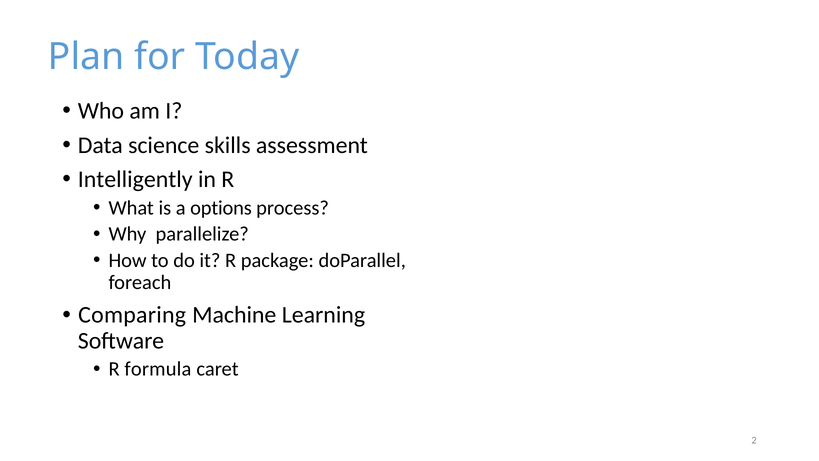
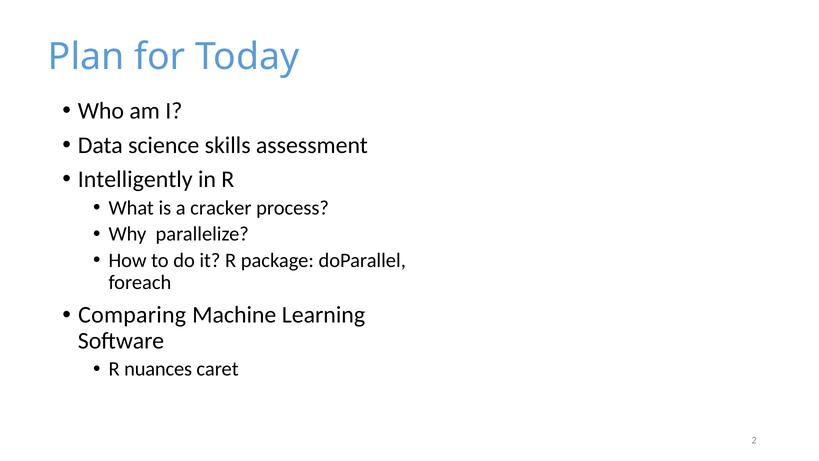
options: options -> cracker
formula: formula -> nuances
